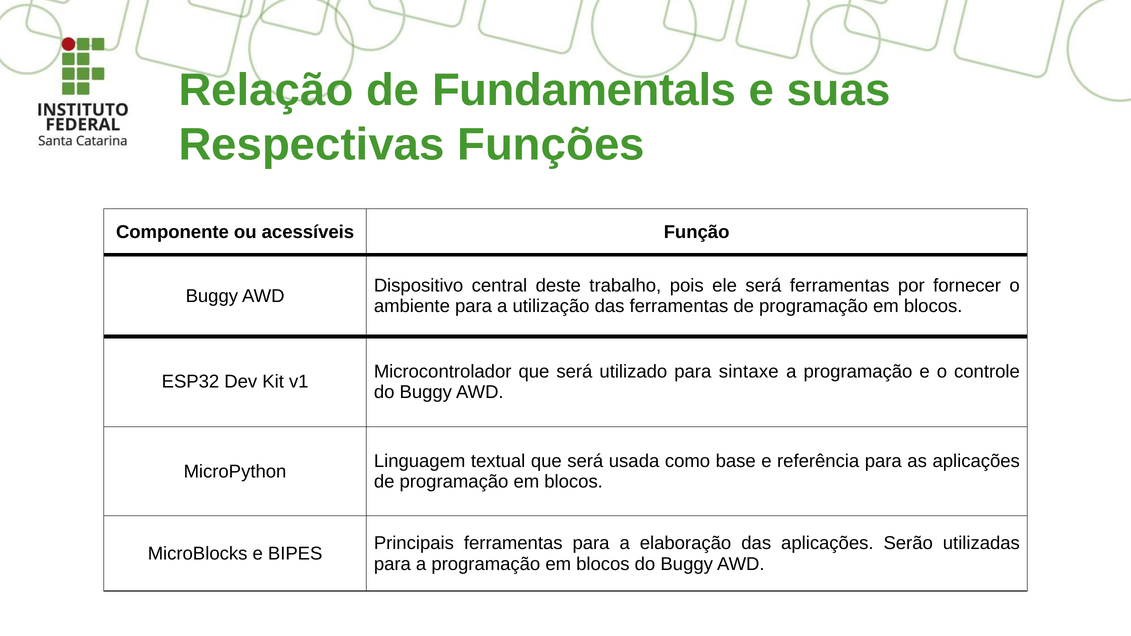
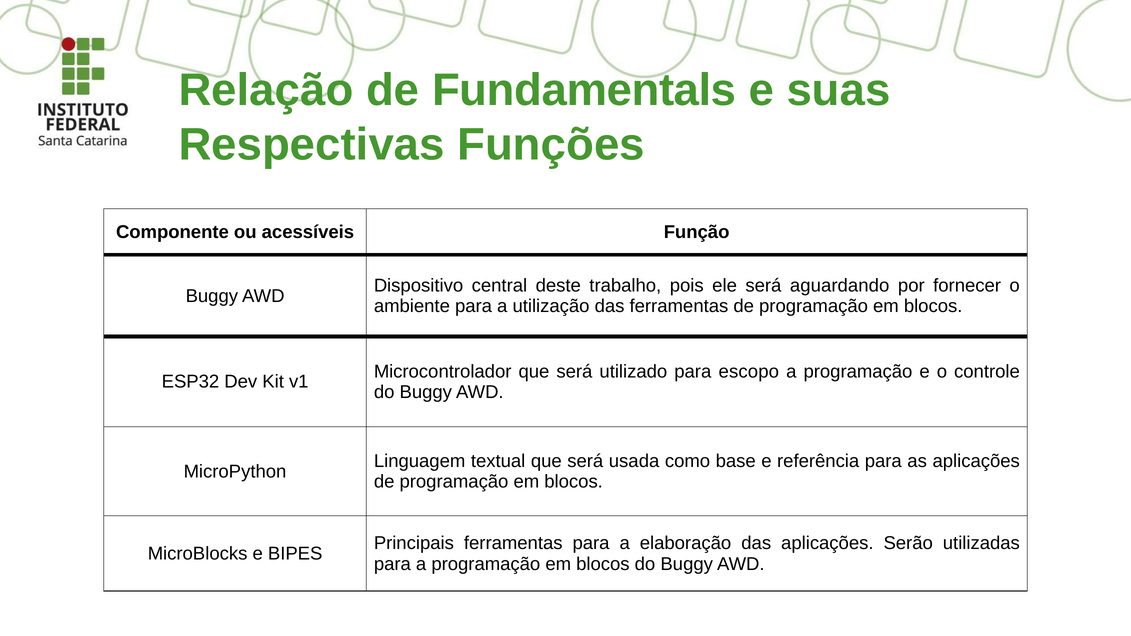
será ferramentas: ferramentas -> aguardando
sintaxe: sintaxe -> escopo
